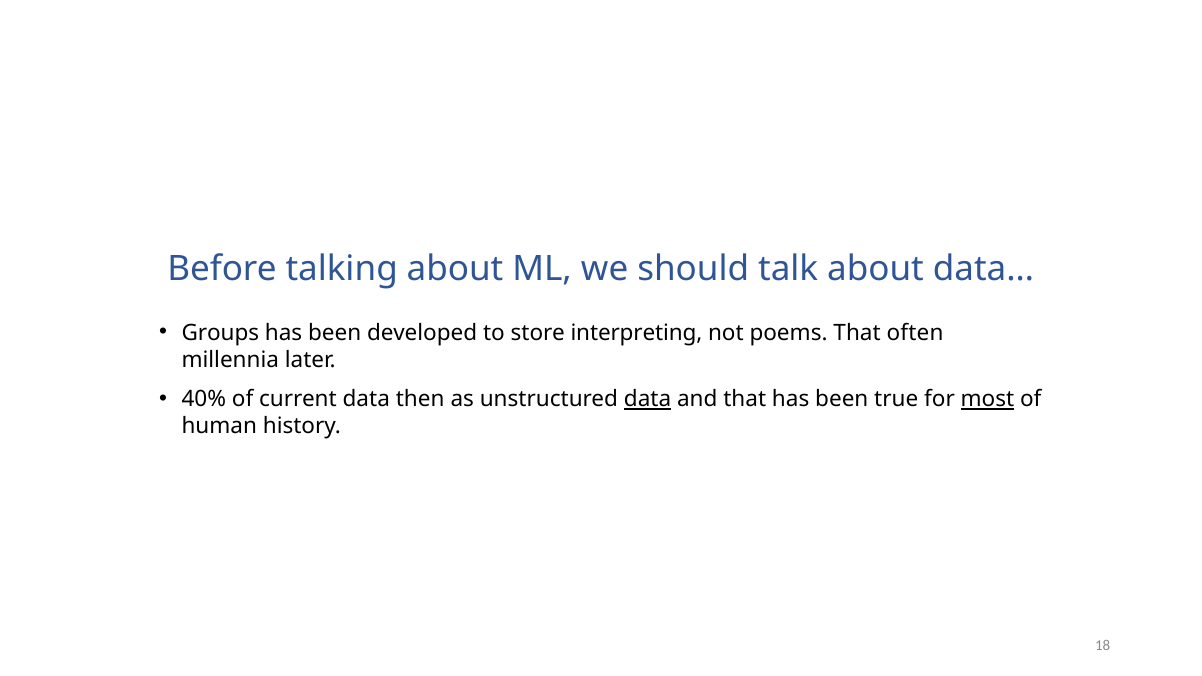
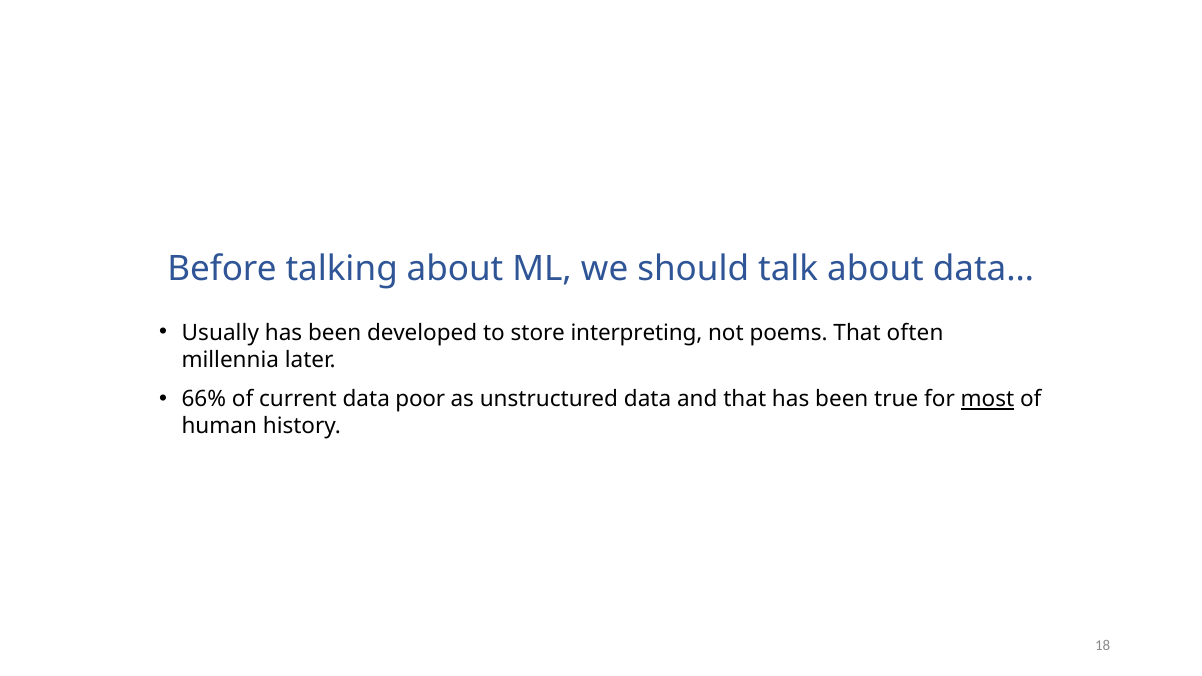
Groups: Groups -> Usually
40%: 40% -> 66%
then: then -> poor
data at (648, 399) underline: present -> none
